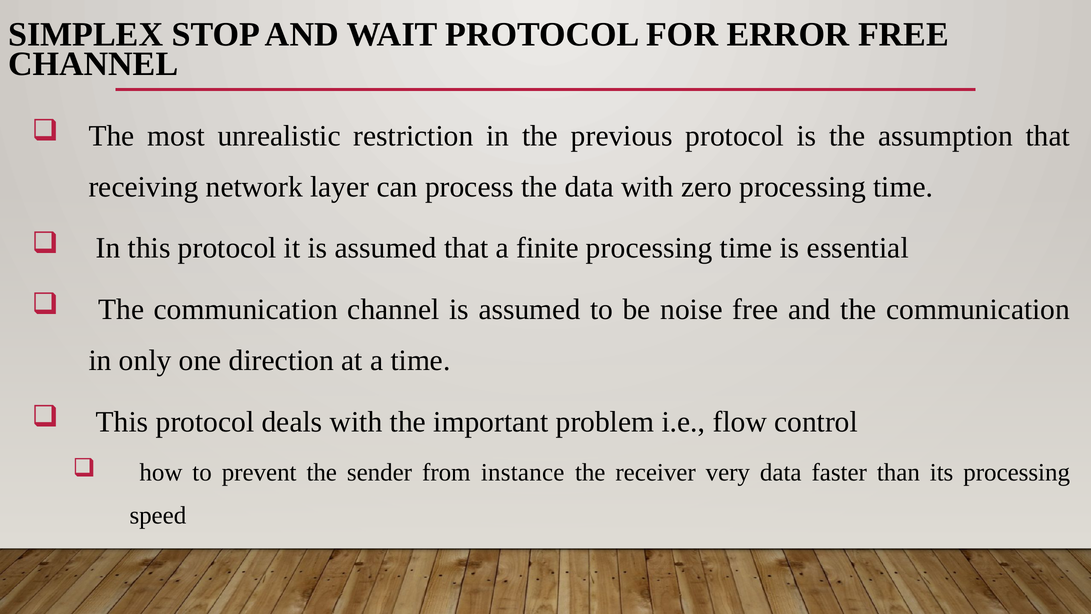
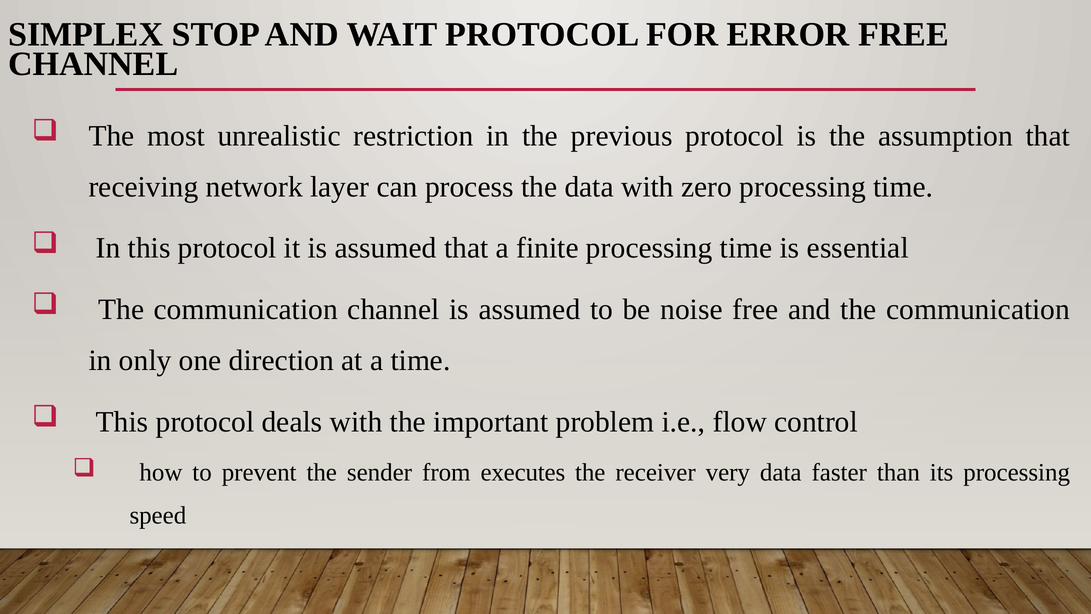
instance: instance -> executes
